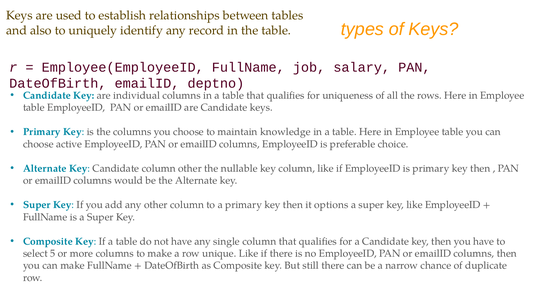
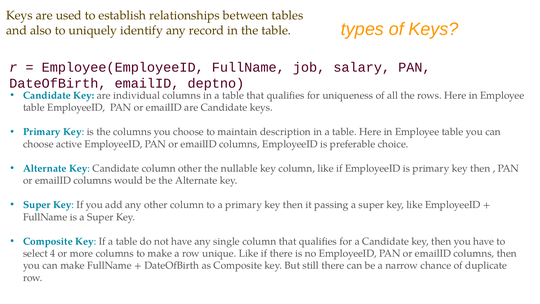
knowledge: knowledge -> description
options: options -> passing
5: 5 -> 4
